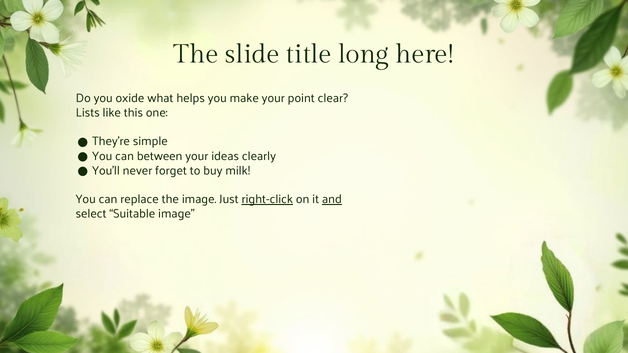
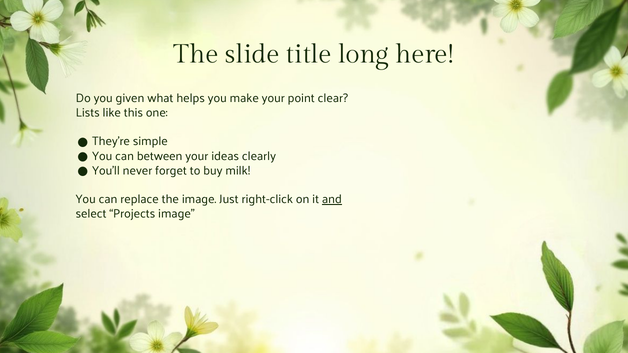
oxide: oxide -> given
right-click underline: present -> none
Suitable: Suitable -> Projects
